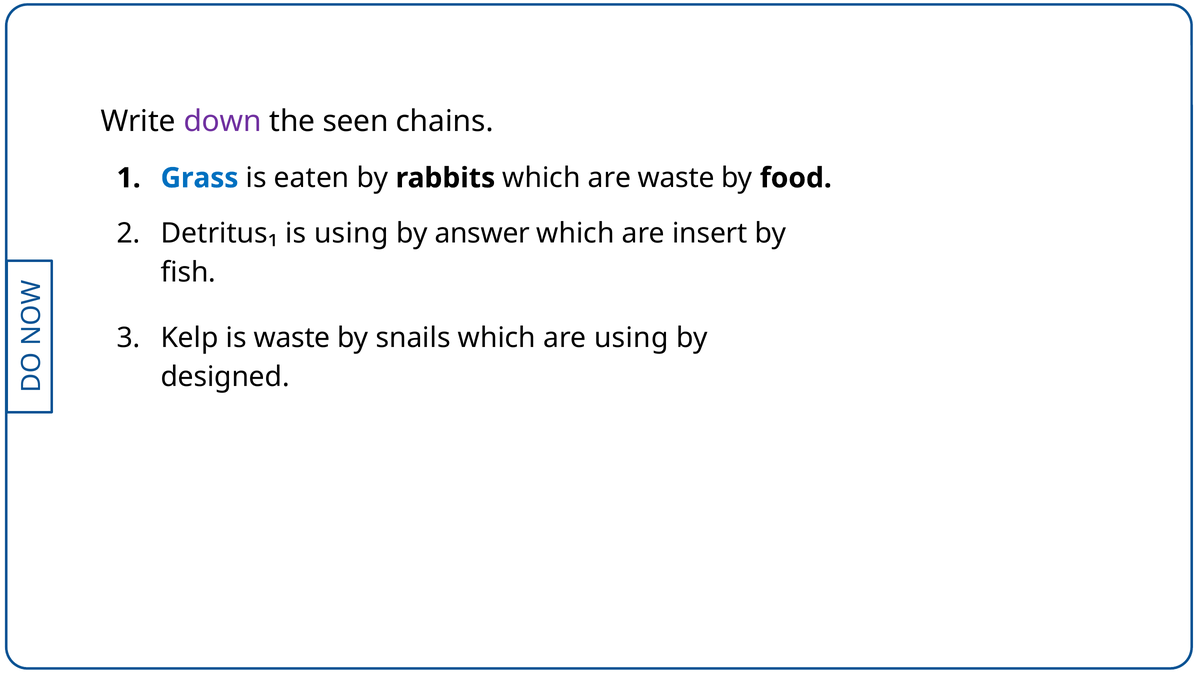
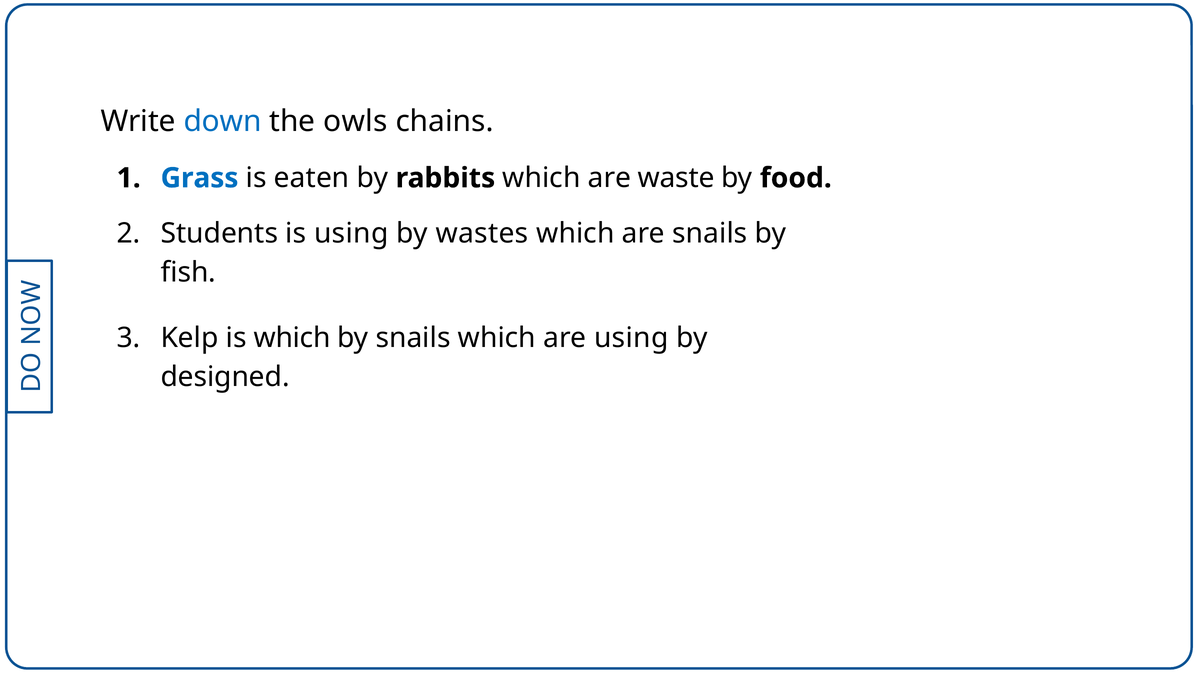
down colour: purple -> blue
seen: seen -> owls
Detritus₁: Detritus₁ -> Students
answer: answer -> wastes
are insert: insert -> snails
is waste: waste -> which
